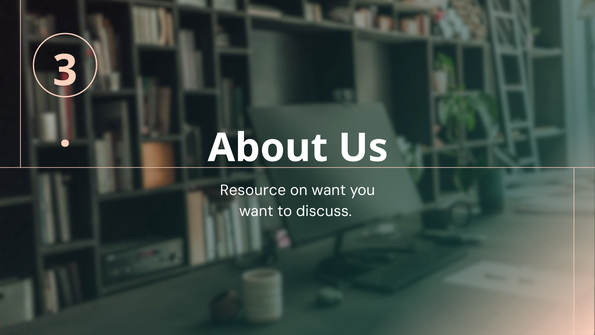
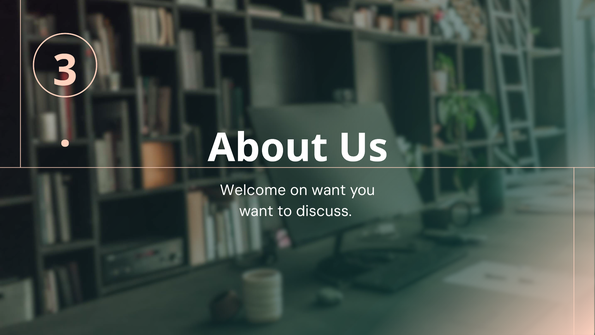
Resource: Resource -> Welcome
